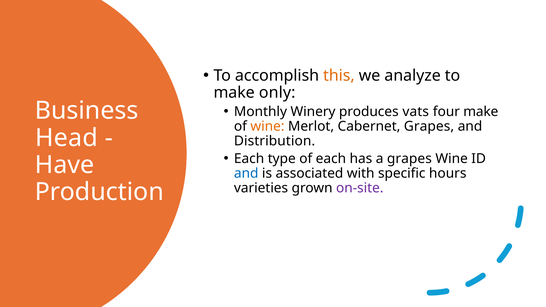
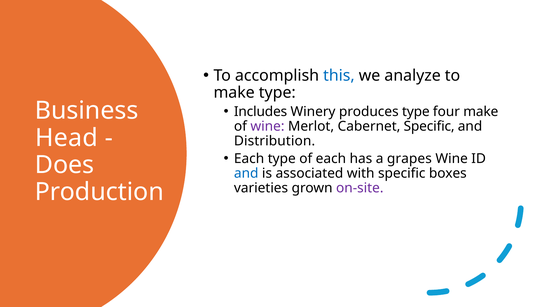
this colour: orange -> blue
make only: only -> type
Monthly: Monthly -> Includes
produces vats: vats -> type
wine at (267, 126) colour: orange -> purple
Cabernet Grapes: Grapes -> Specific
Have: Have -> Does
hours: hours -> boxes
